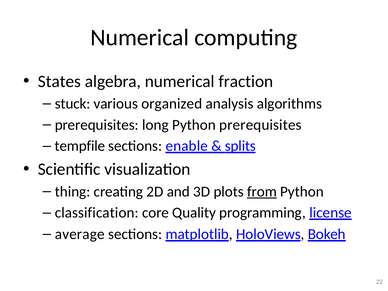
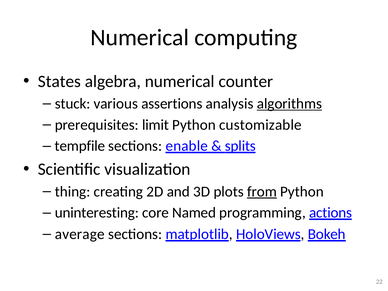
fraction: fraction -> counter
organized: organized -> assertions
algorithms underline: none -> present
long: long -> limit
Python prerequisites: prerequisites -> customizable
classification: classification -> uninteresting
Quality: Quality -> Named
license: license -> actions
